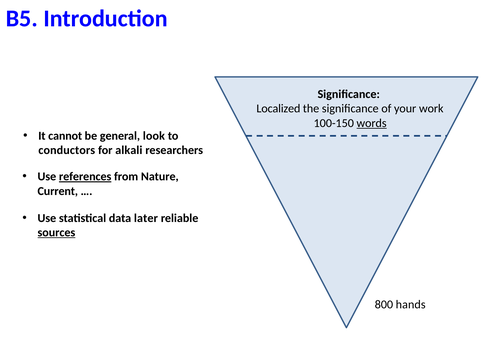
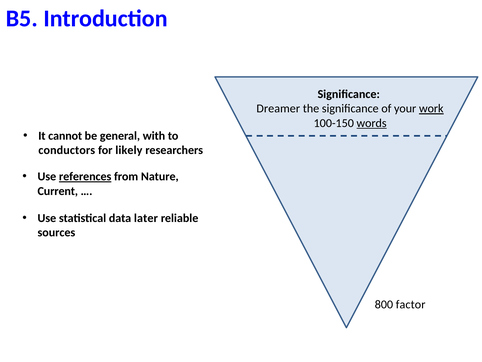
Localized: Localized -> Dreamer
work underline: none -> present
look: look -> with
alkali: alkali -> likely
sources underline: present -> none
hands: hands -> factor
